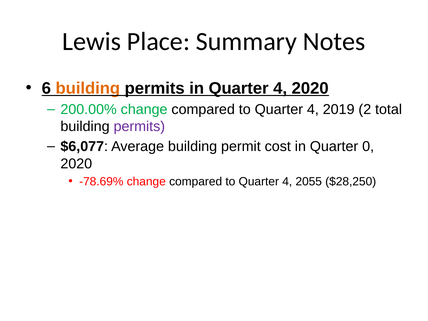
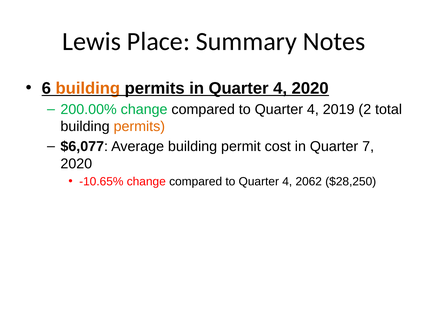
permits at (139, 127) colour: purple -> orange
0: 0 -> 7
-78.69%: -78.69% -> -10.65%
2055: 2055 -> 2062
